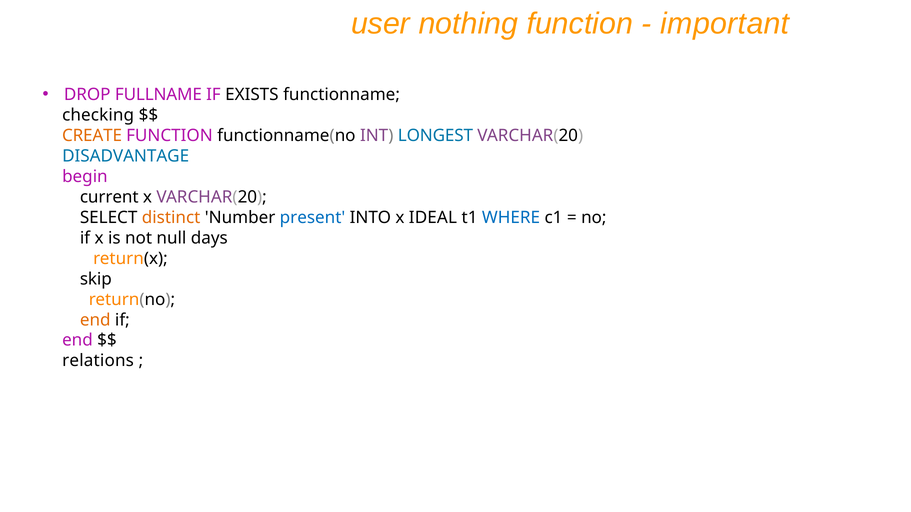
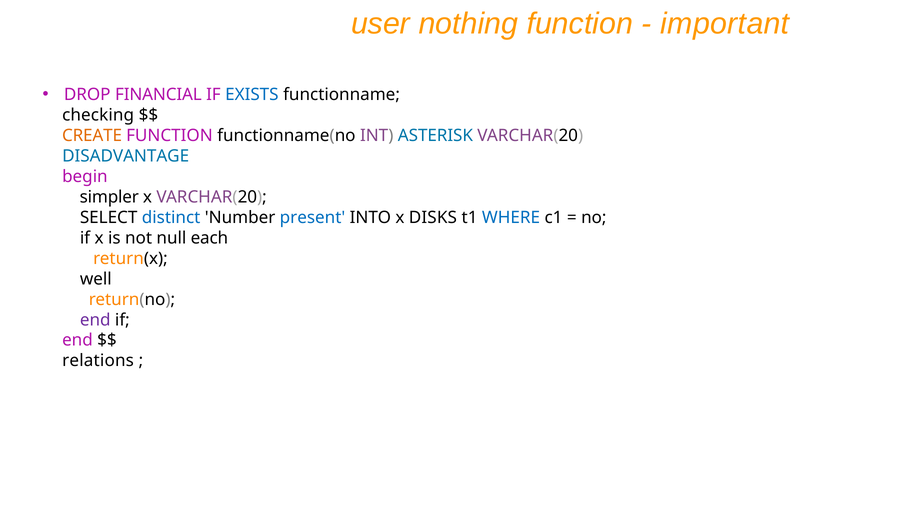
FULLNAME: FULLNAME -> FINANCIAL
EXISTS colour: black -> blue
LONGEST: LONGEST -> ASTERISK
current: current -> simpler
distinct colour: orange -> blue
IDEAL: IDEAL -> DISKS
days: days -> each
skip: skip -> well
end at (95, 320) colour: orange -> purple
